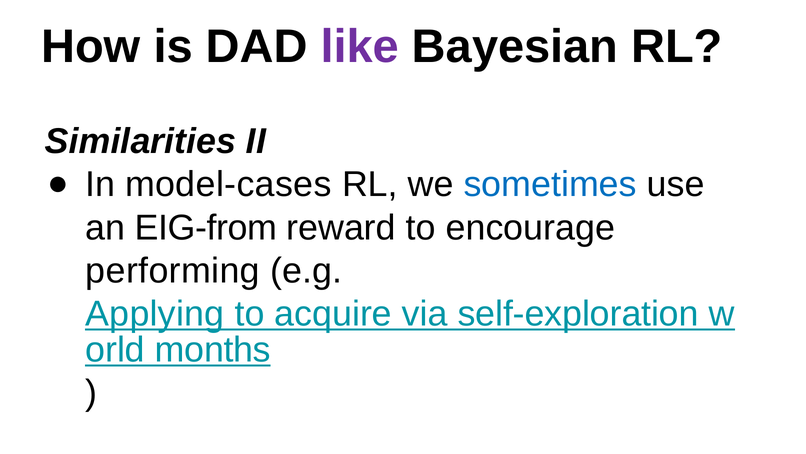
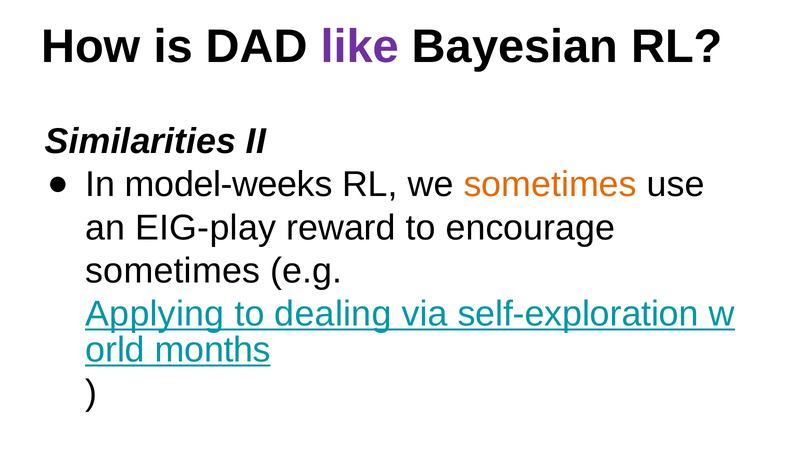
model-cases: model-cases -> model-weeks
sometimes at (550, 184) colour: blue -> orange
EIG-from: EIG-from -> EIG-play
performing at (173, 270): performing -> sometimes
acquire: acquire -> dealing
